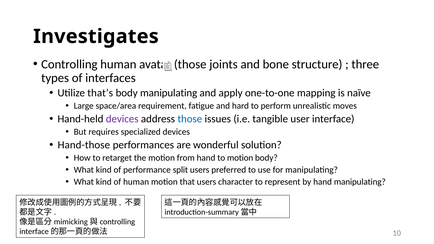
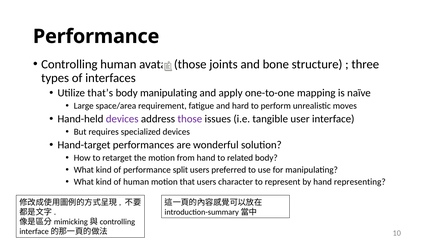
Investigates at (96, 36): Investigates -> Performance
those at (190, 119) colour: blue -> purple
Hand-those: Hand-those -> Hand-target
to motion: motion -> related
hand manipulating: manipulating -> representing
